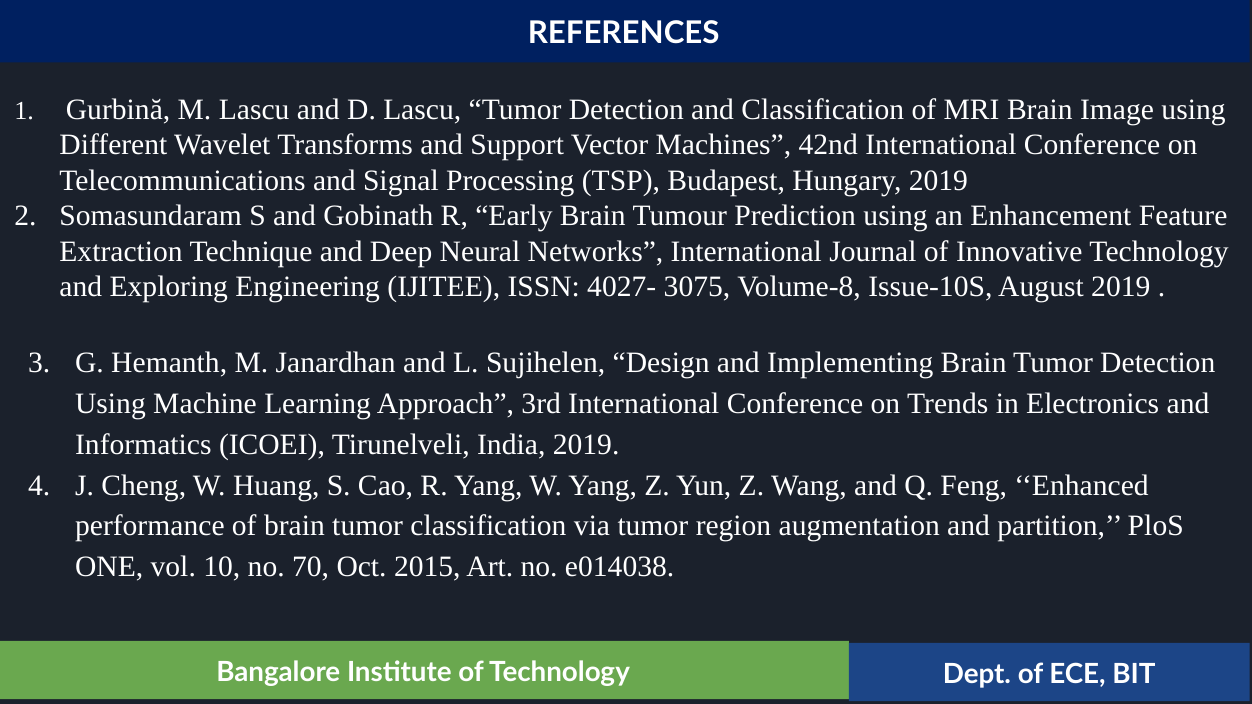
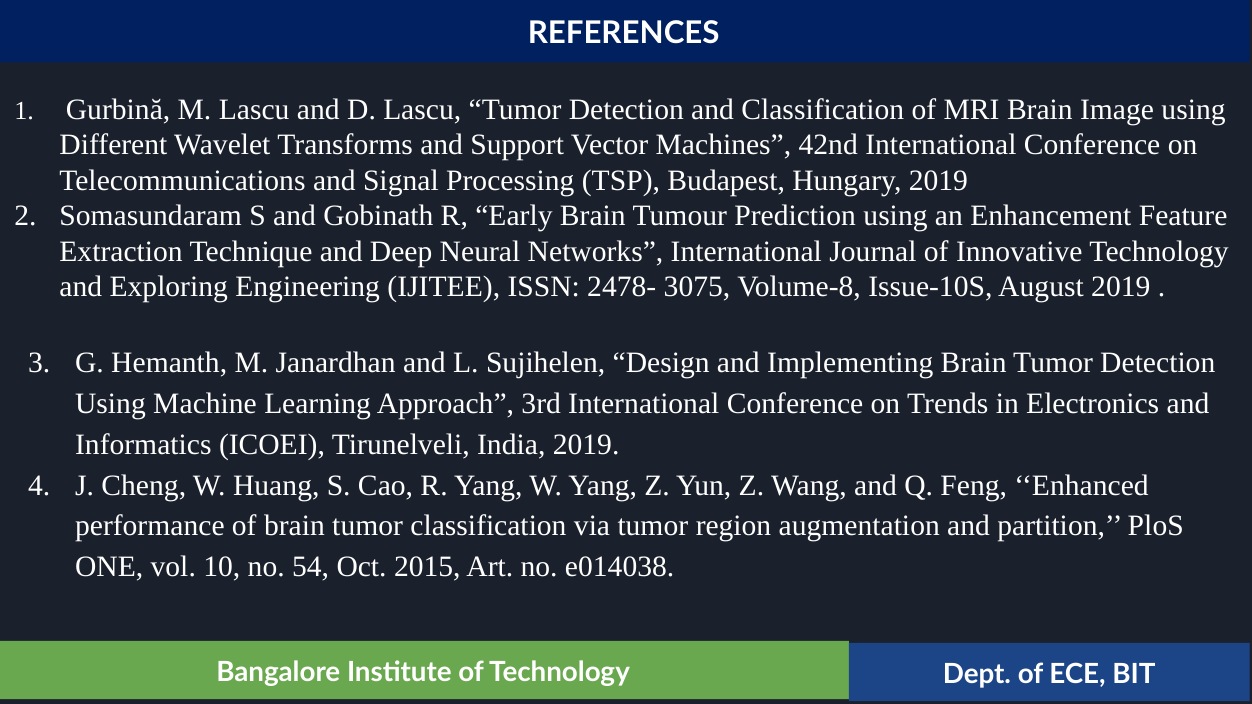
4027-: 4027- -> 2478-
70: 70 -> 54
